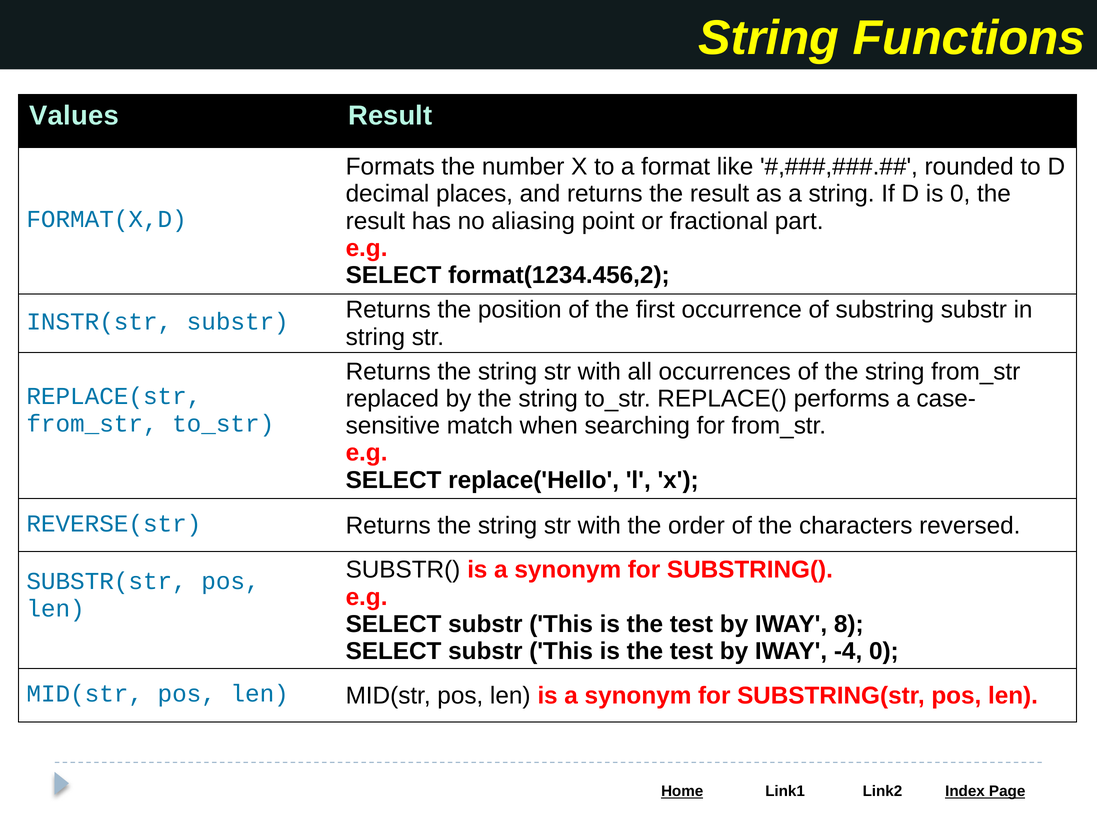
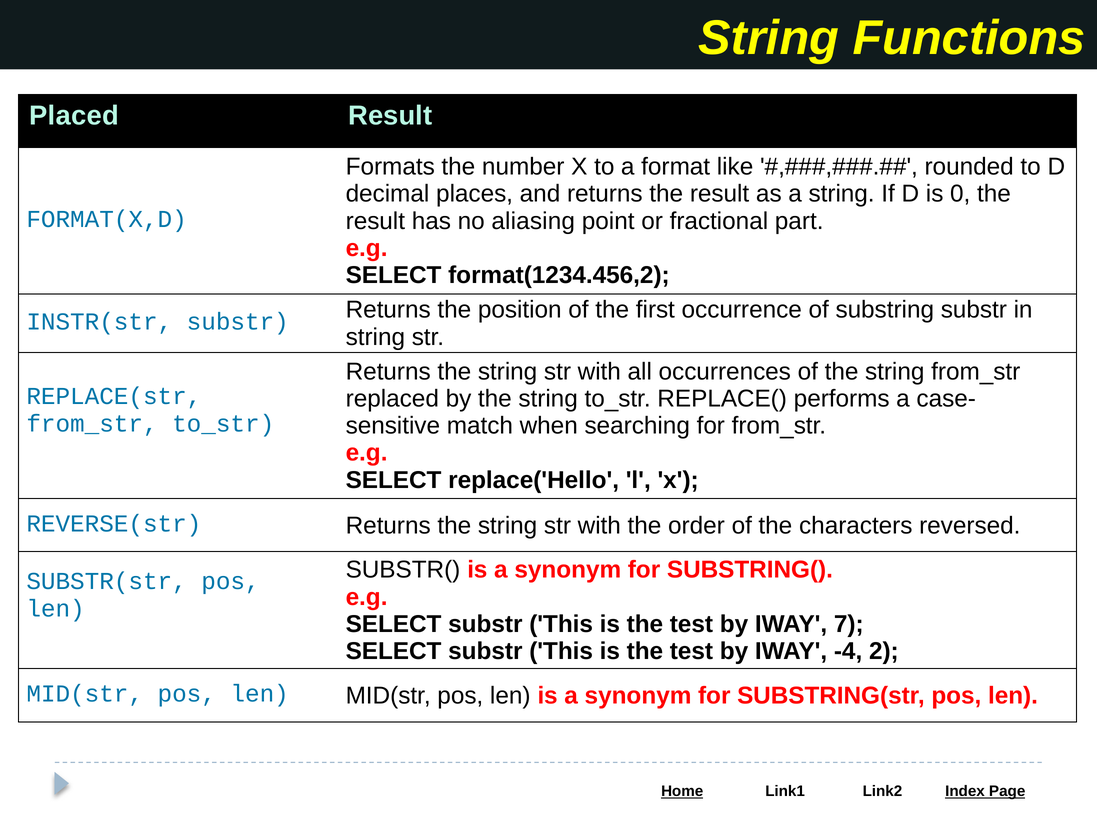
Values: Values -> Placed
8: 8 -> 7
-4 0: 0 -> 2
